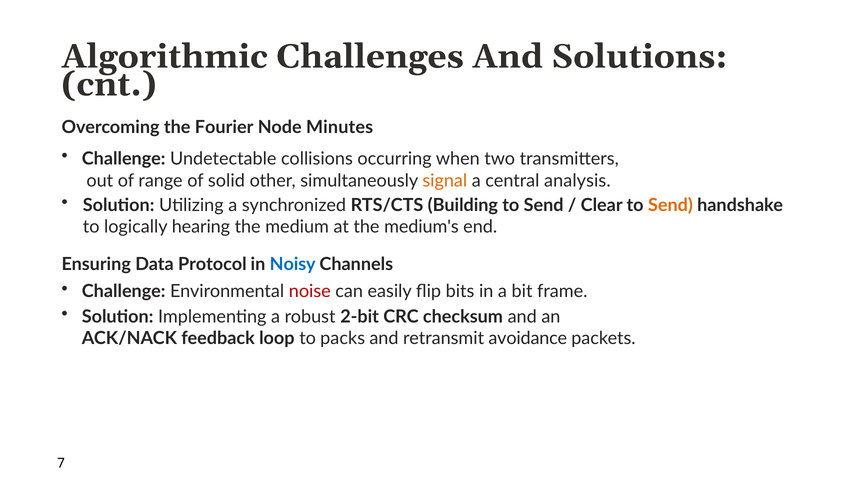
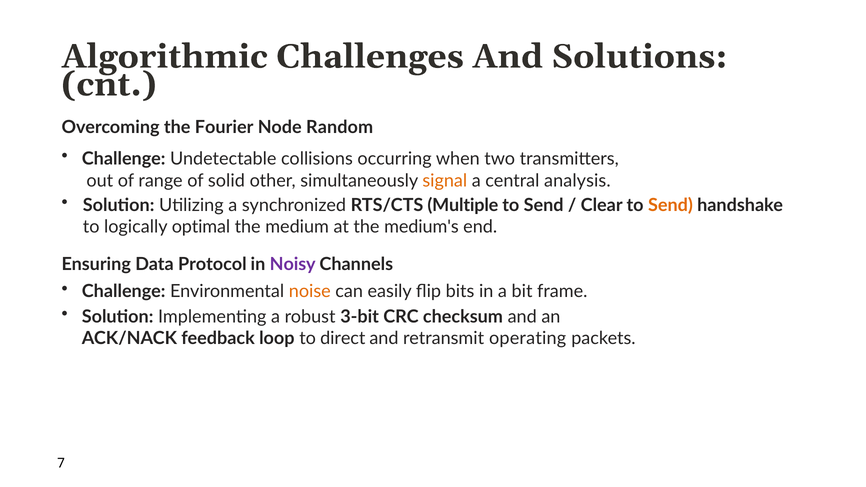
Minutes: Minutes -> Random
Building: Building -> Multiple
hearing: hearing -> optimal
Noisy colour: blue -> purple
noise colour: red -> orange
2-bit: 2-bit -> 3-bit
packs: packs -> direct
avoidance: avoidance -> operating
